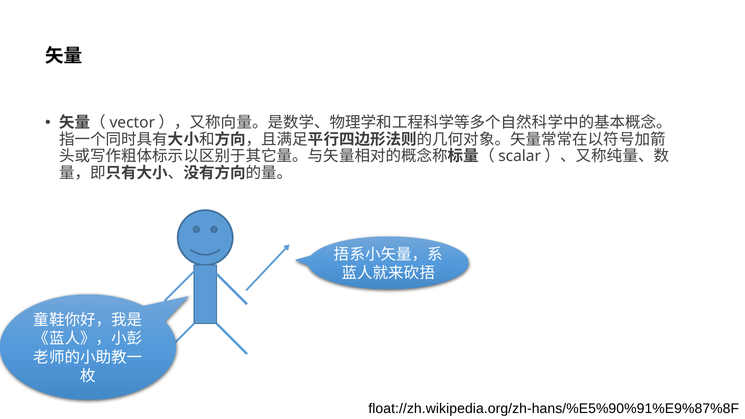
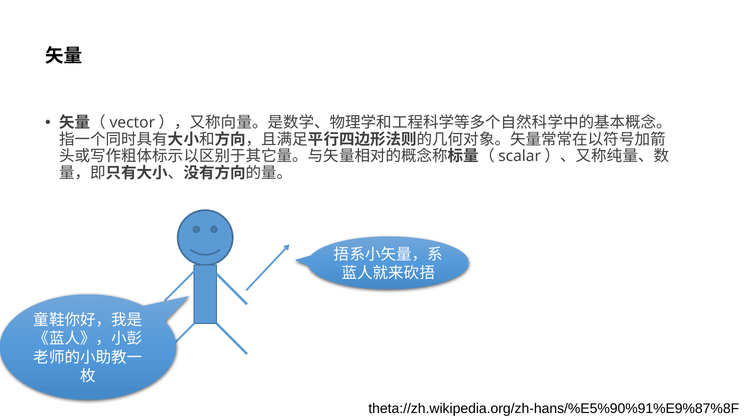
float://zh.wikipedia.org/zh-hans/%E5%90%91%E9%87%8F: float://zh.wikipedia.org/zh-hans/%E5%90%91%E9%87%8F -> theta://zh.wikipedia.org/zh-hans/%E5%90%91%E9%87%8F
